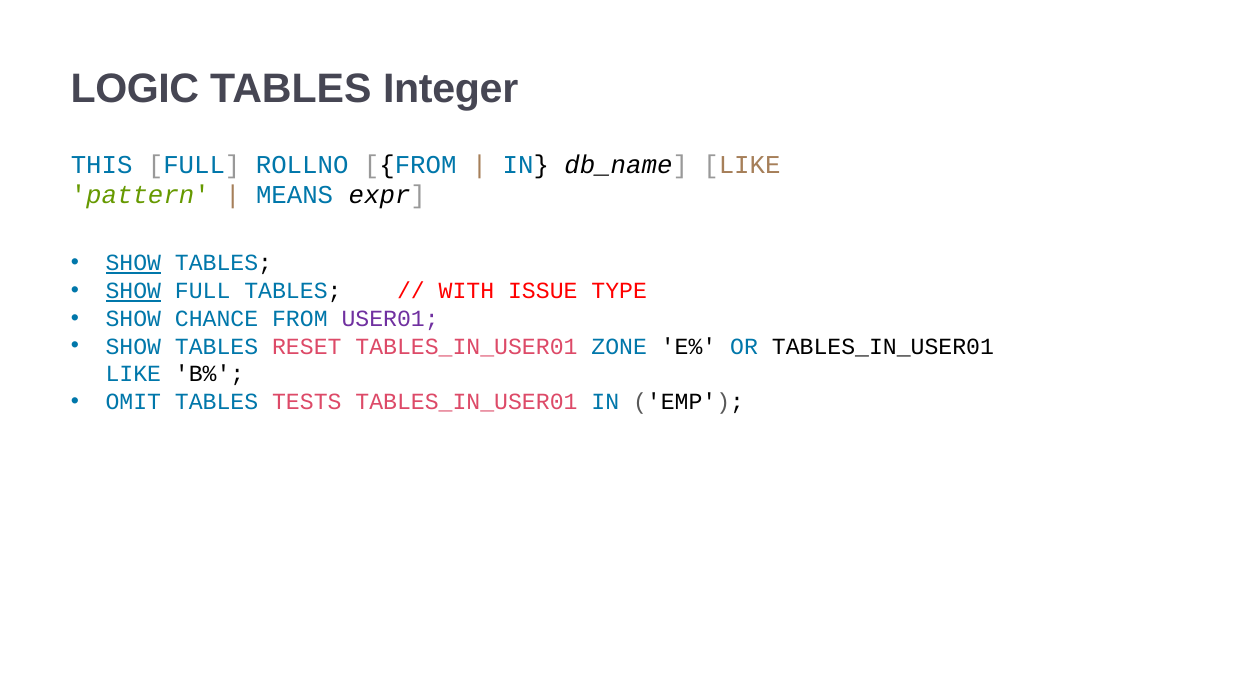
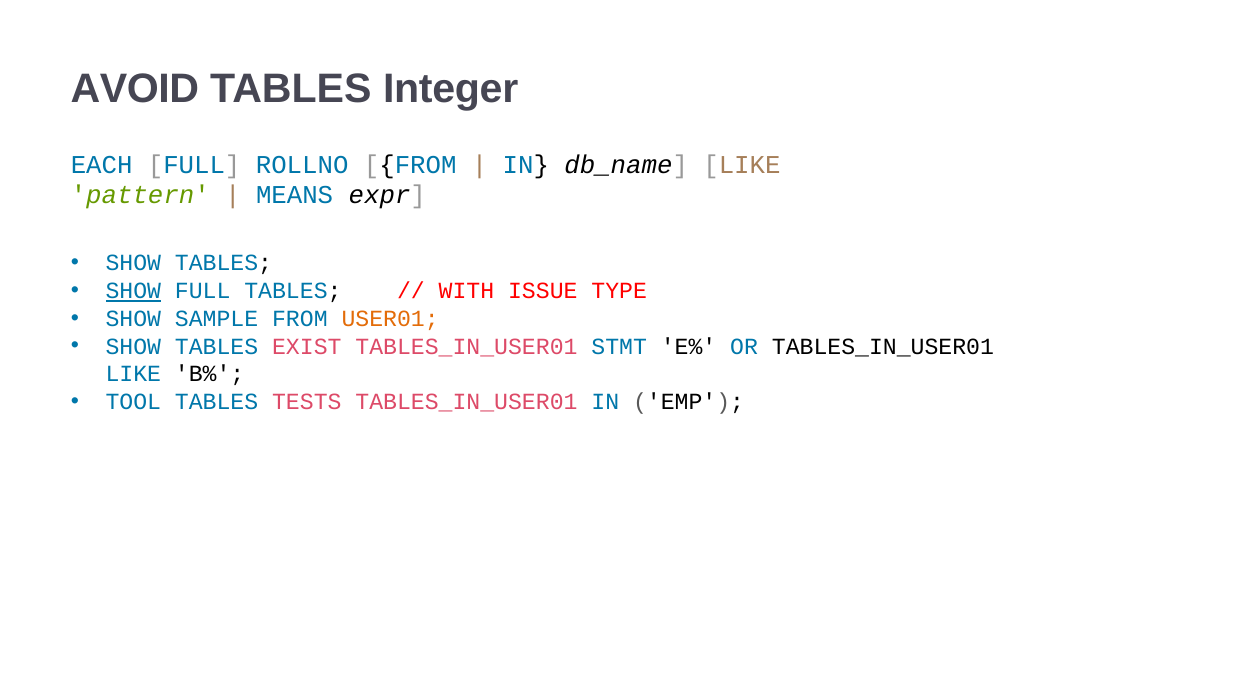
LOGIC: LOGIC -> AVOID
THIS: THIS -> EACH
SHOW at (133, 263) underline: present -> none
CHANCE: CHANCE -> SAMPLE
USER01 colour: purple -> orange
RESET: RESET -> EXIST
ZONE: ZONE -> STMT
OMIT: OMIT -> TOOL
